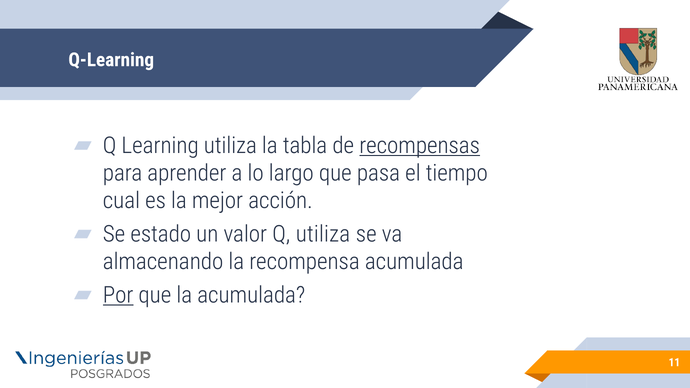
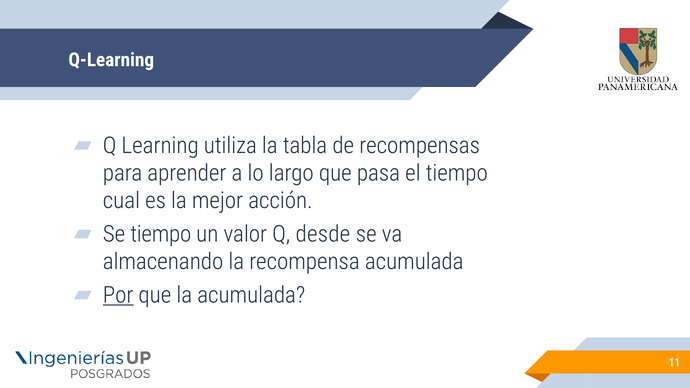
recompensas underline: present -> none
Se estado: estado -> tiempo
Q utiliza: utiliza -> desde
